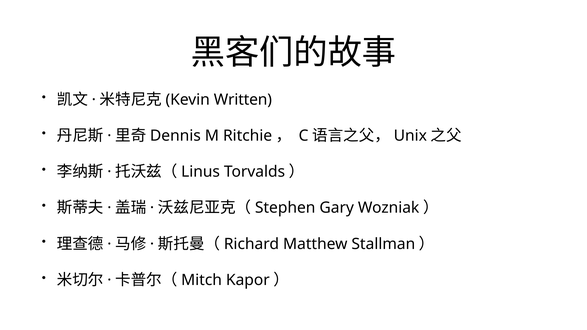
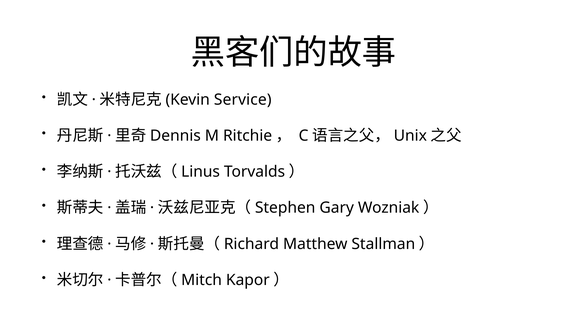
Written: Written -> Service
